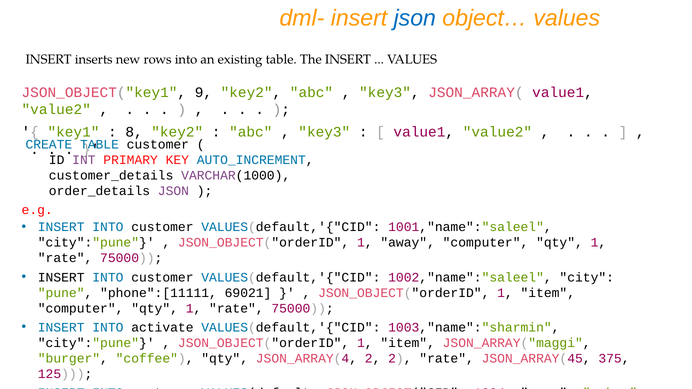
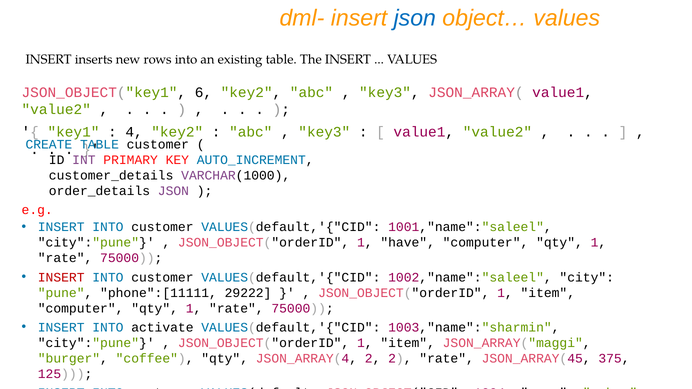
9: 9 -> 6
8: 8 -> 4
away: away -> have
INSERT at (61, 277) colour: black -> red
69021: 69021 -> 29222
